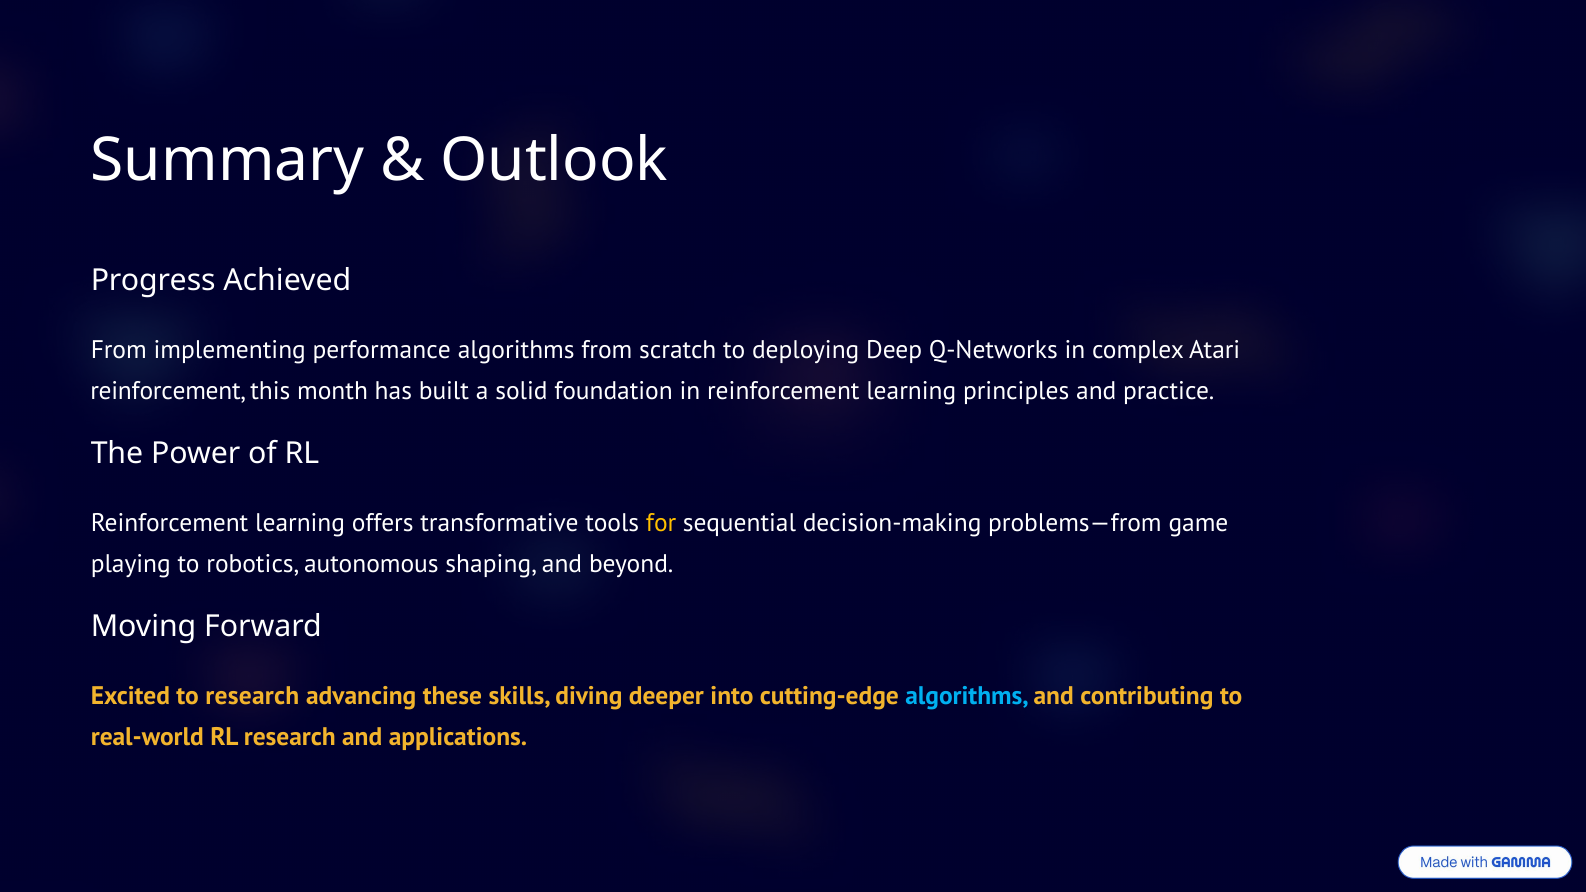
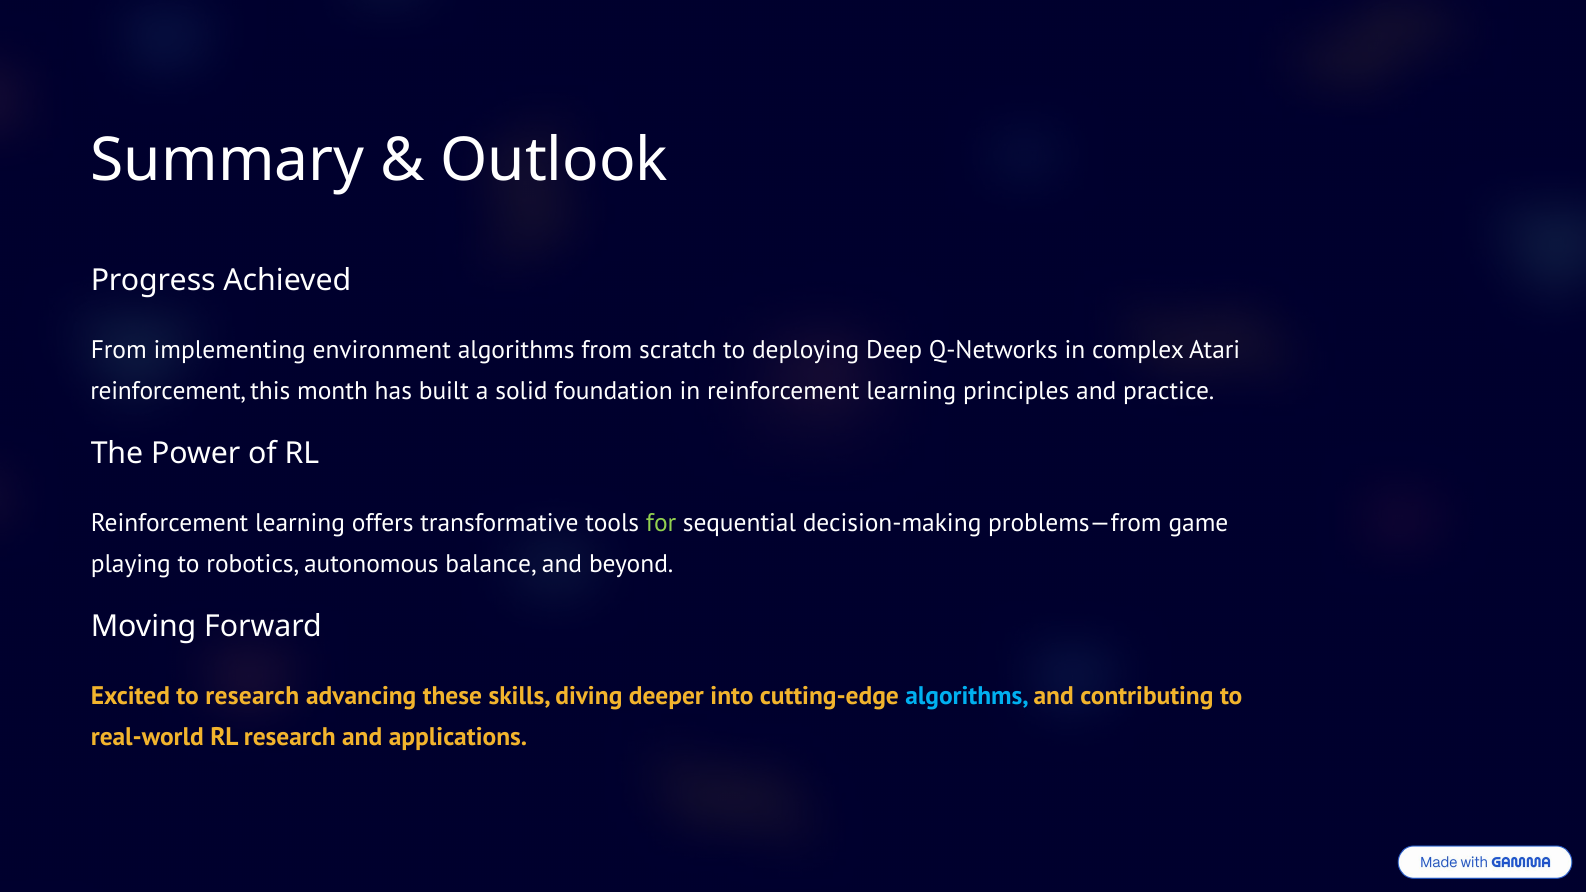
performance: performance -> environment
for colour: yellow -> light green
shaping: shaping -> balance
